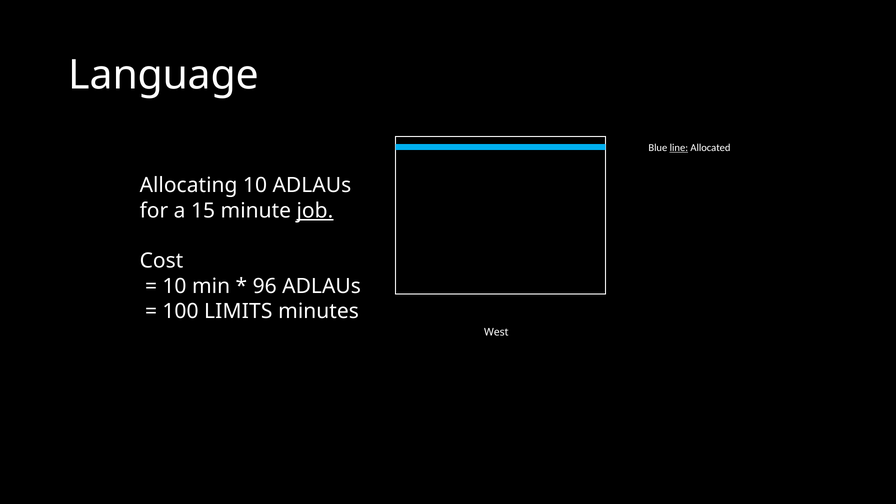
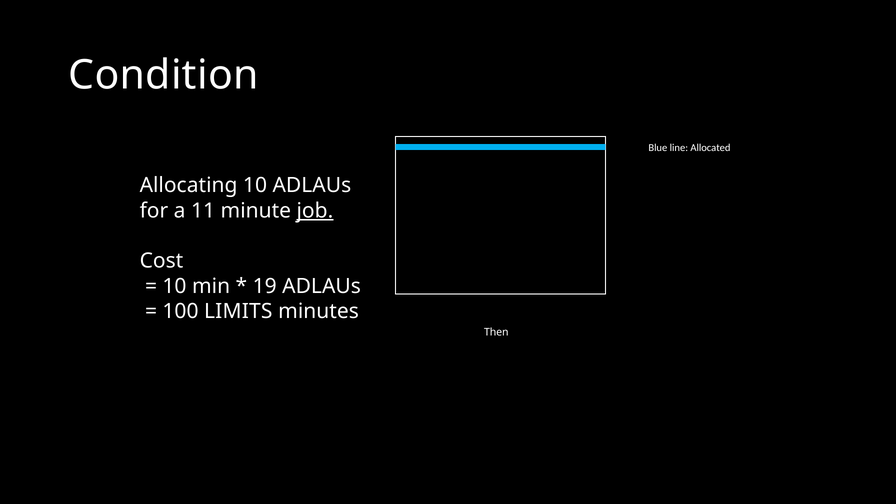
Language: Language -> Condition
line underline: present -> none
15: 15 -> 11
96: 96 -> 19
West: West -> Then
